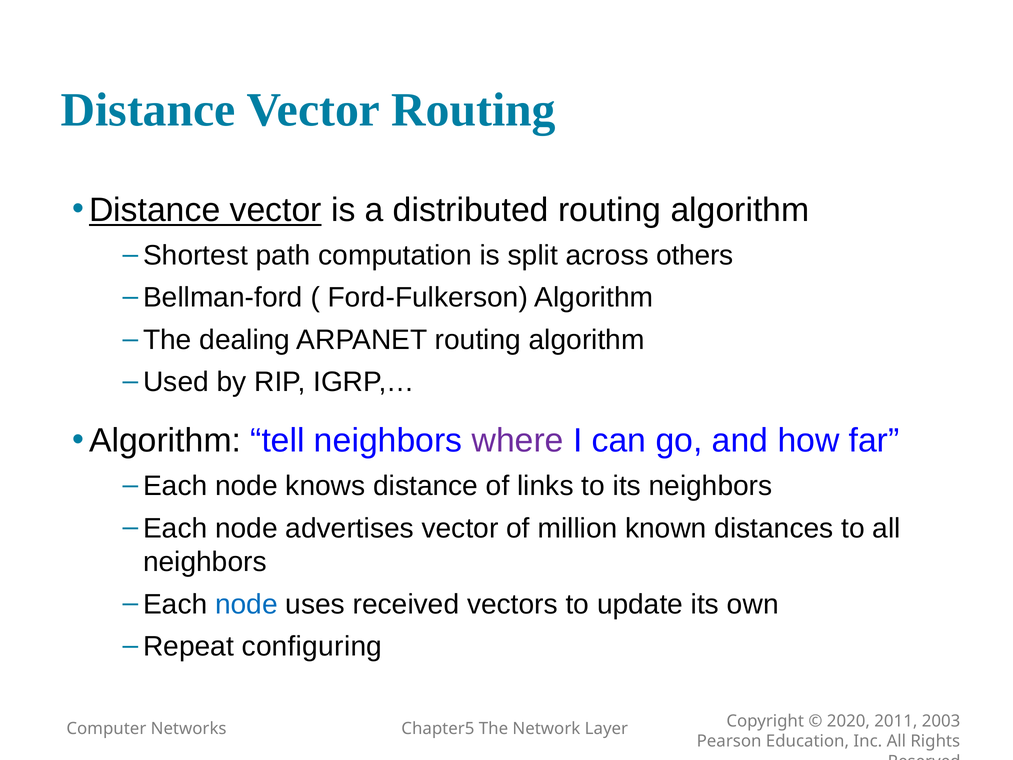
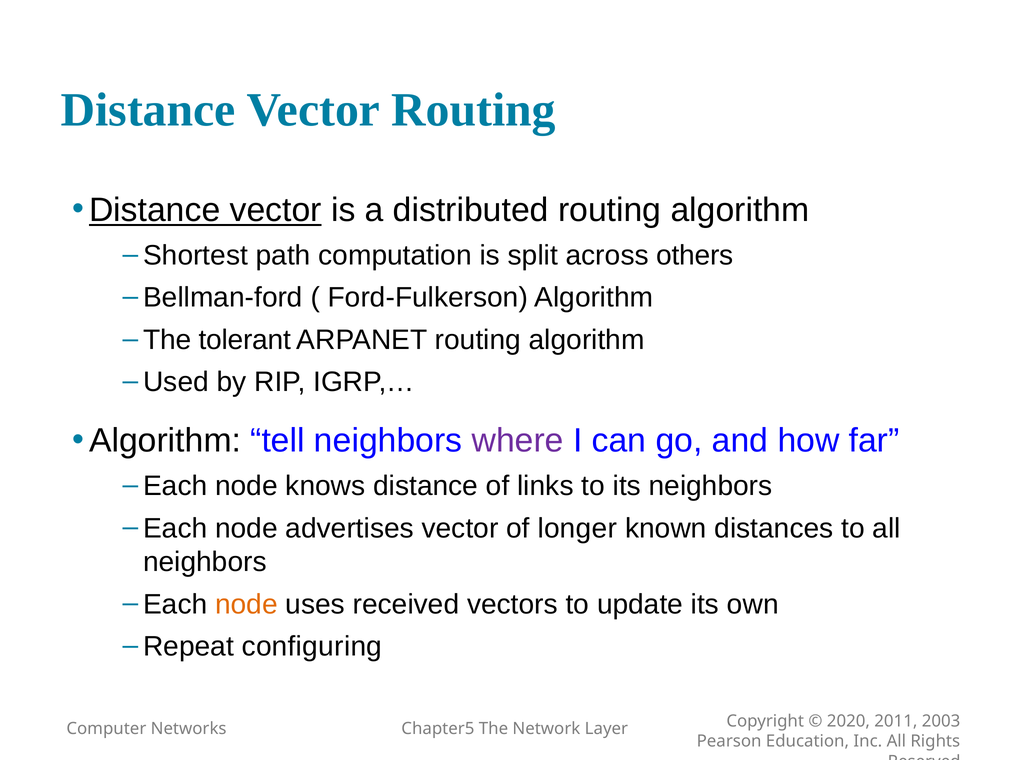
dealing: dealing -> tolerant
million: million -> longer
node at (246, 604) colour: blue -> orange
